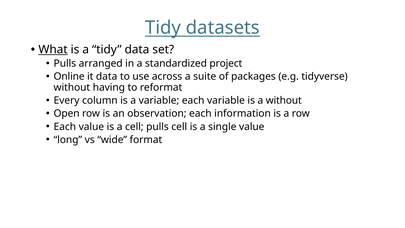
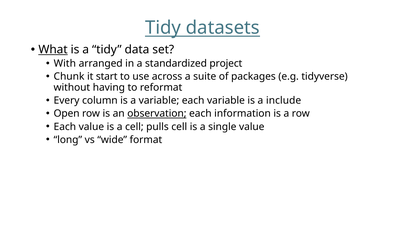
Pulls at (65, 64): Pulls -> With
Online: Online -> Chunk
it data: data -> start
a without: without -> include
observation underline: none -> present
